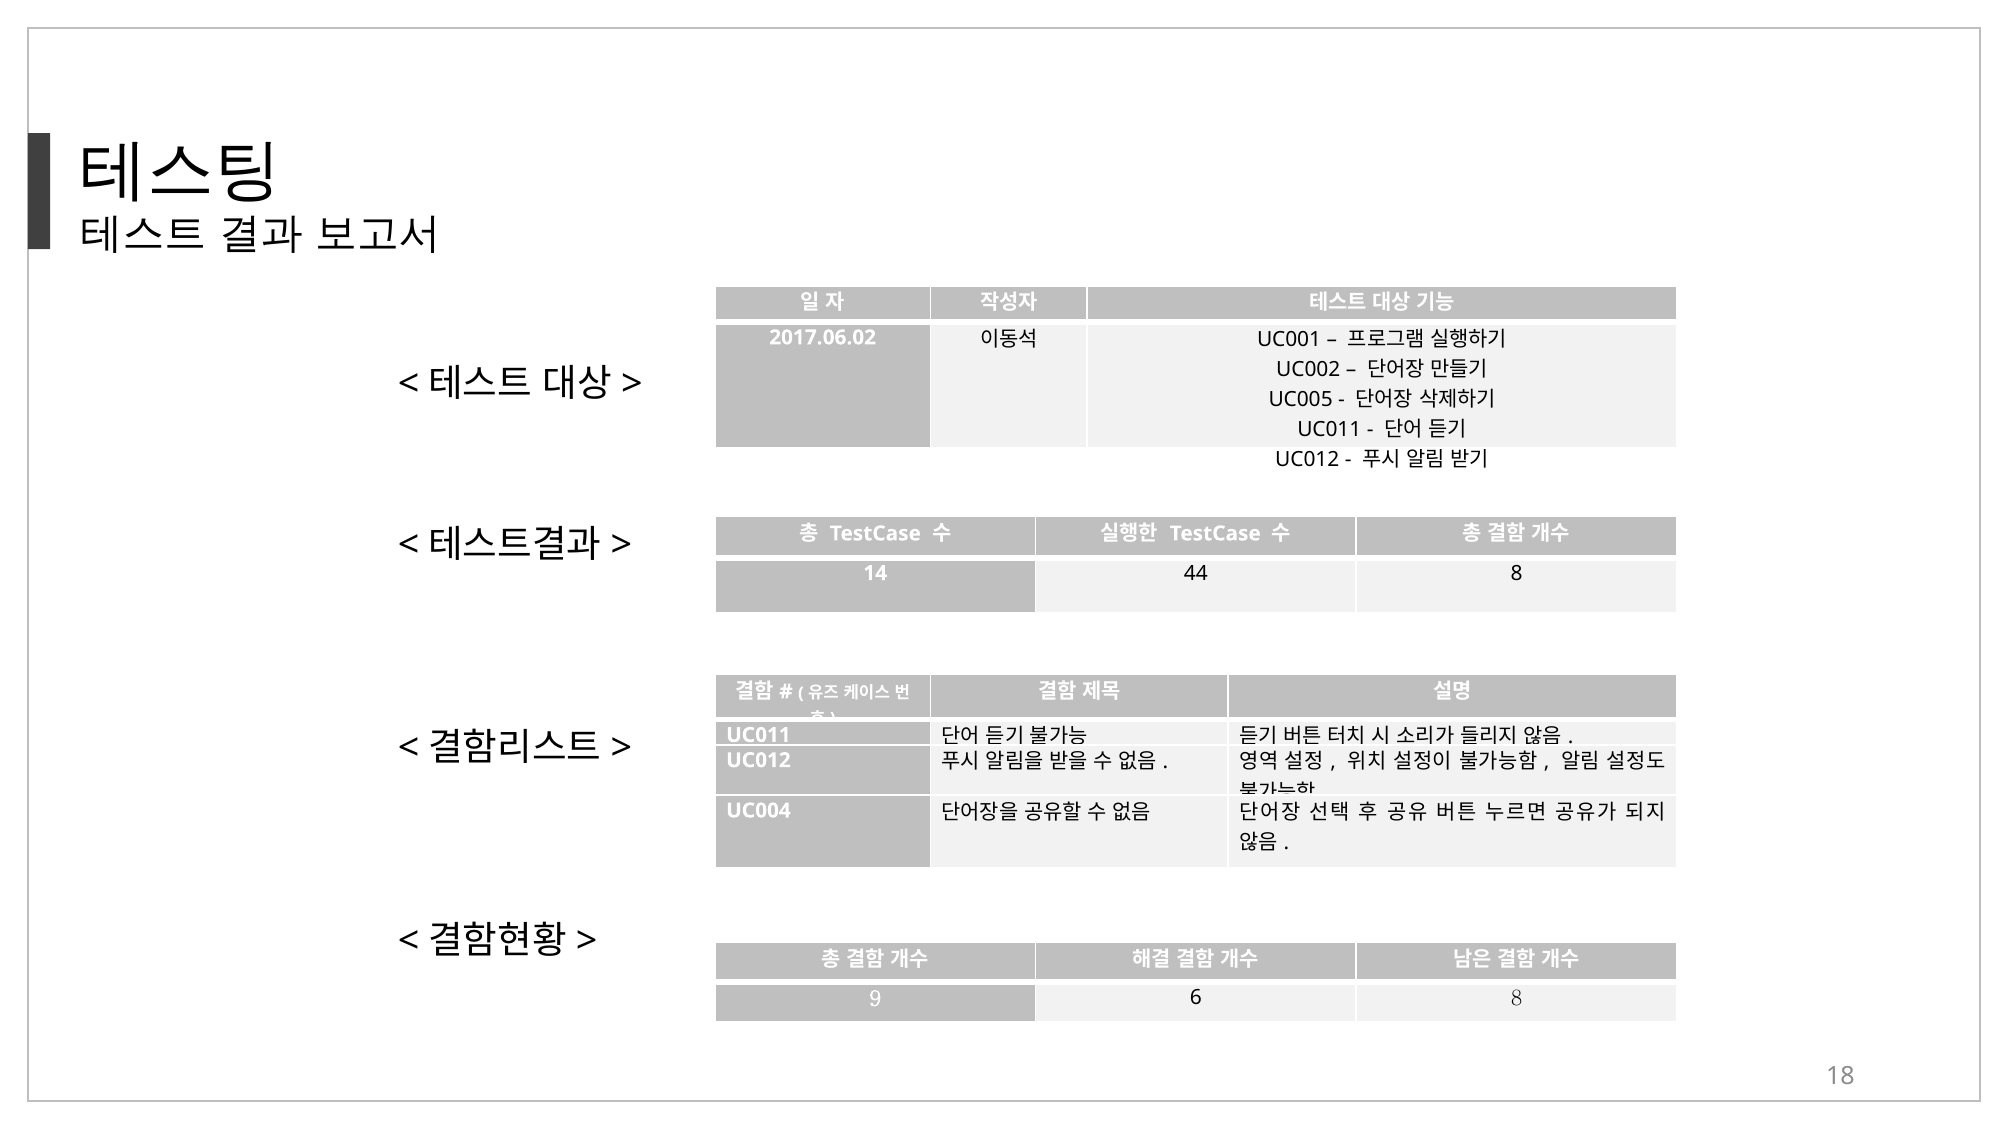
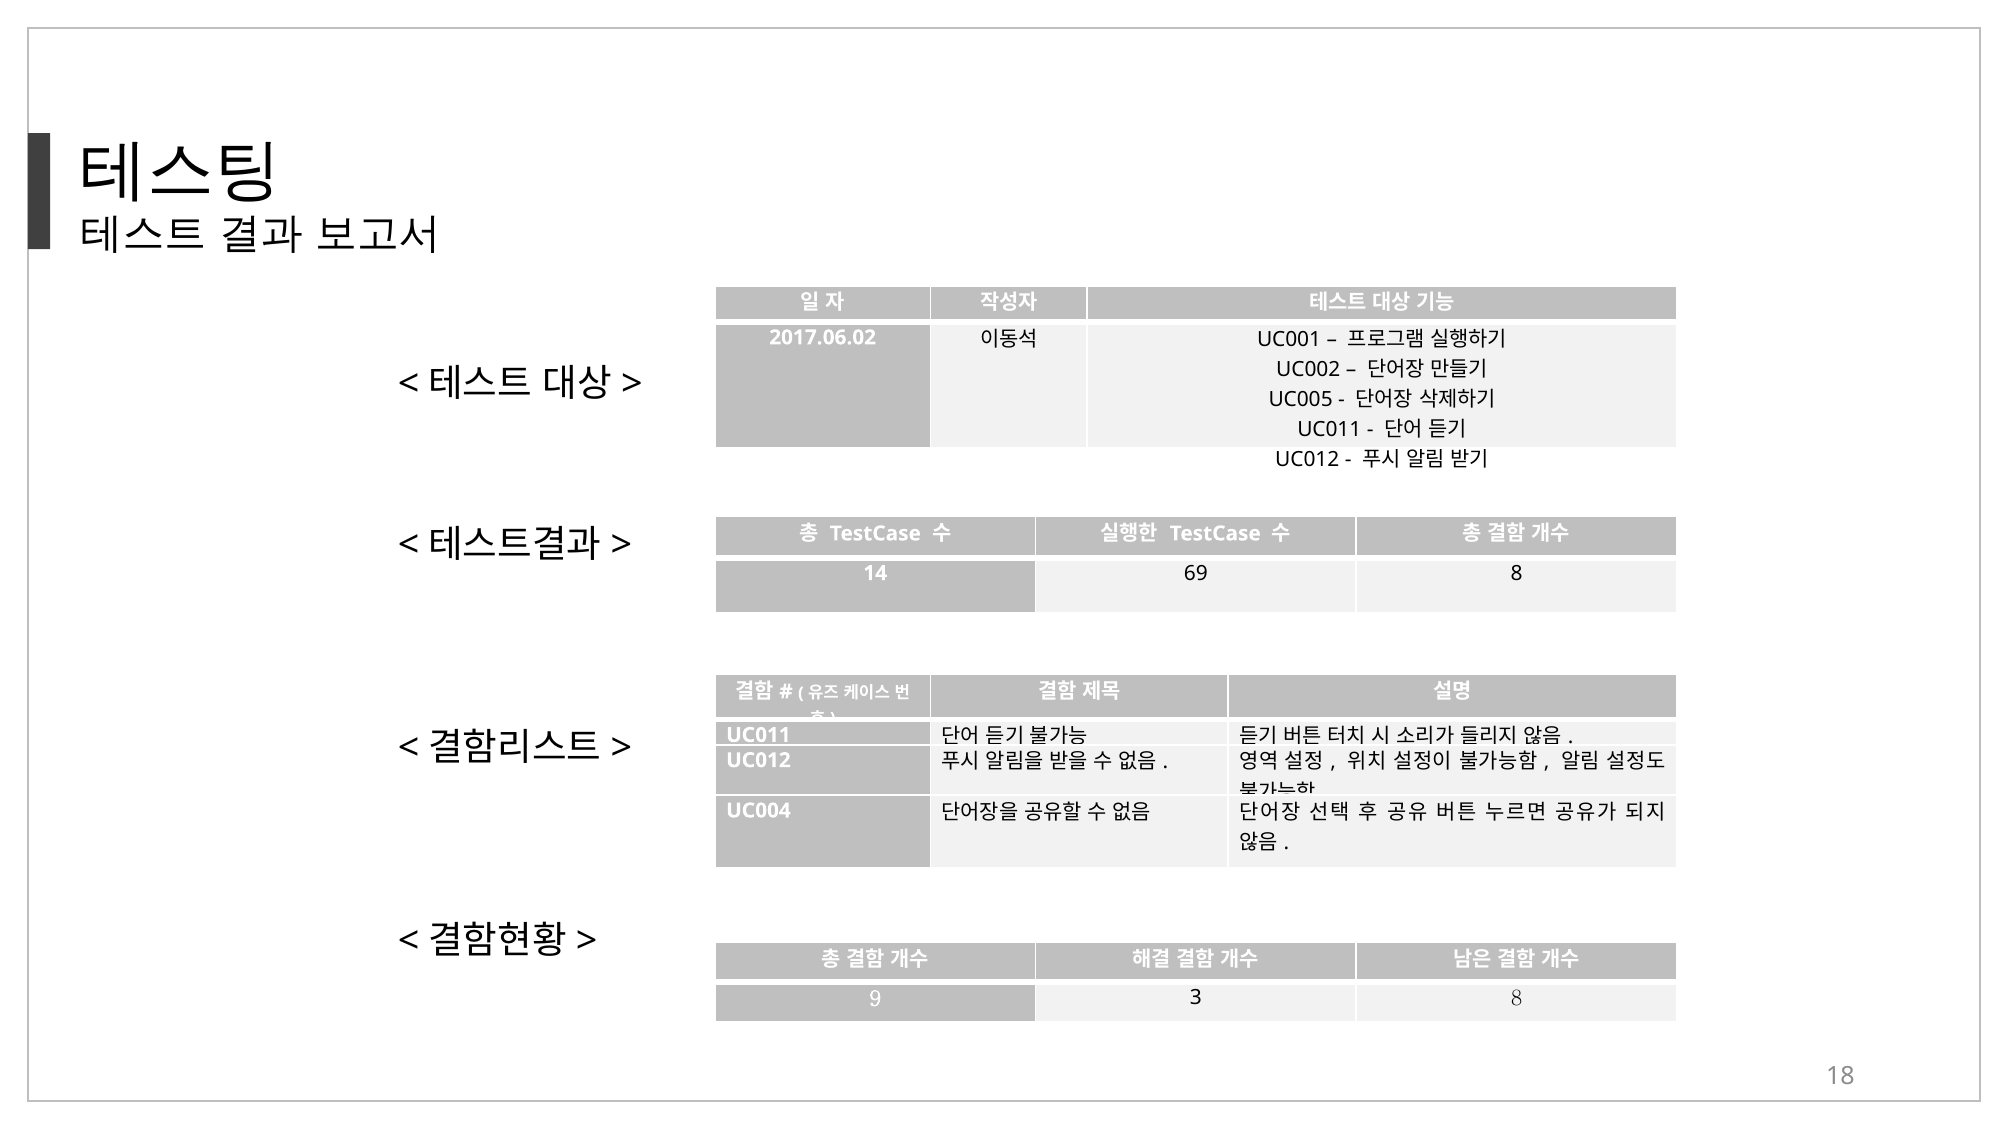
44: 44 -> 69
6: 6 -> 3
